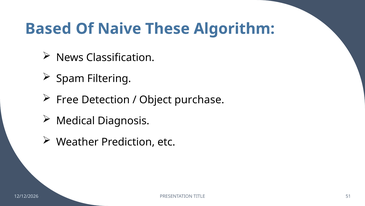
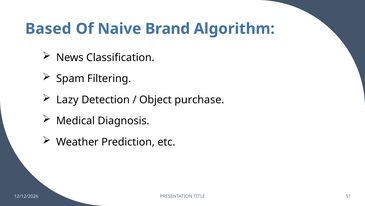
These: These -> Brand
Free: Free -> Lazy
